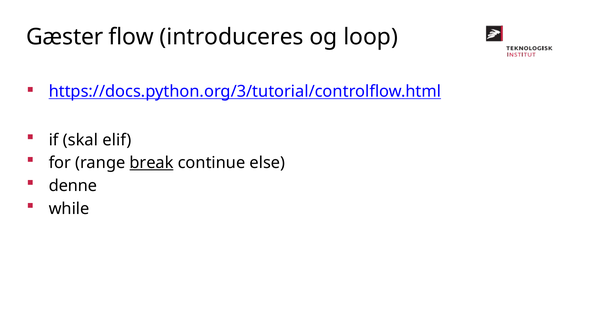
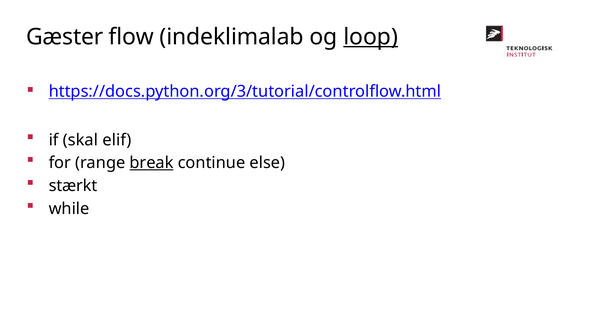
introduceres: introduceres -> indeklimalab
loop underline: none -> present
denne: denne -> stærkt
